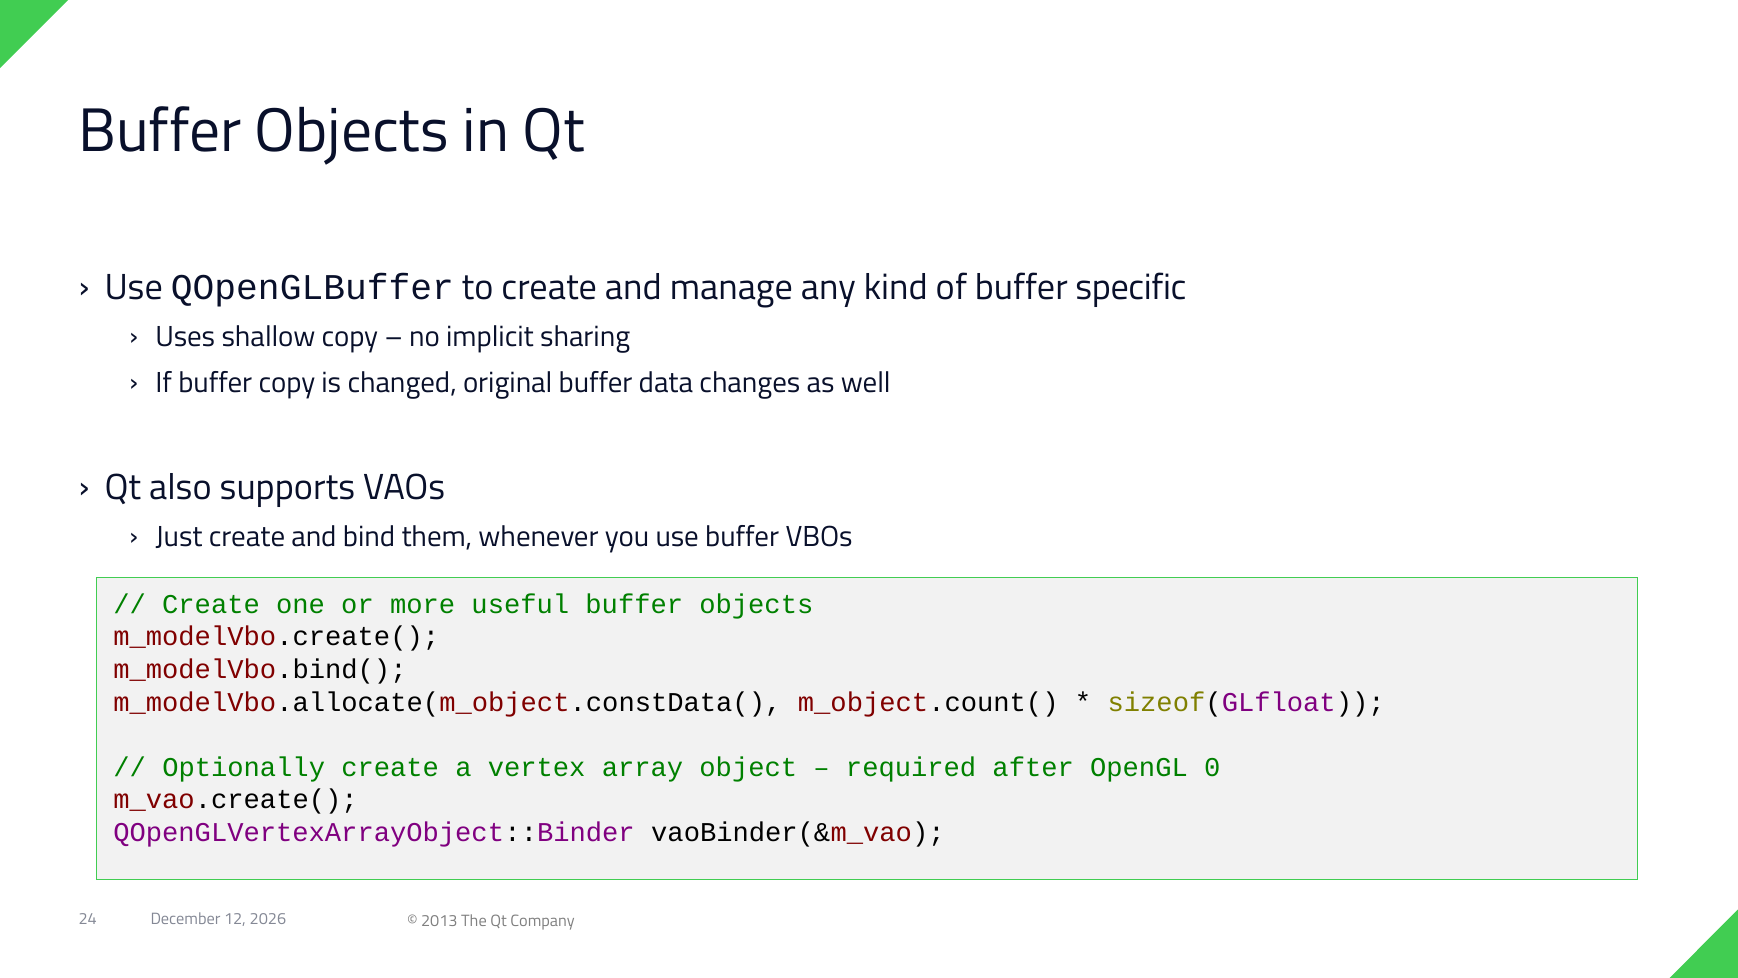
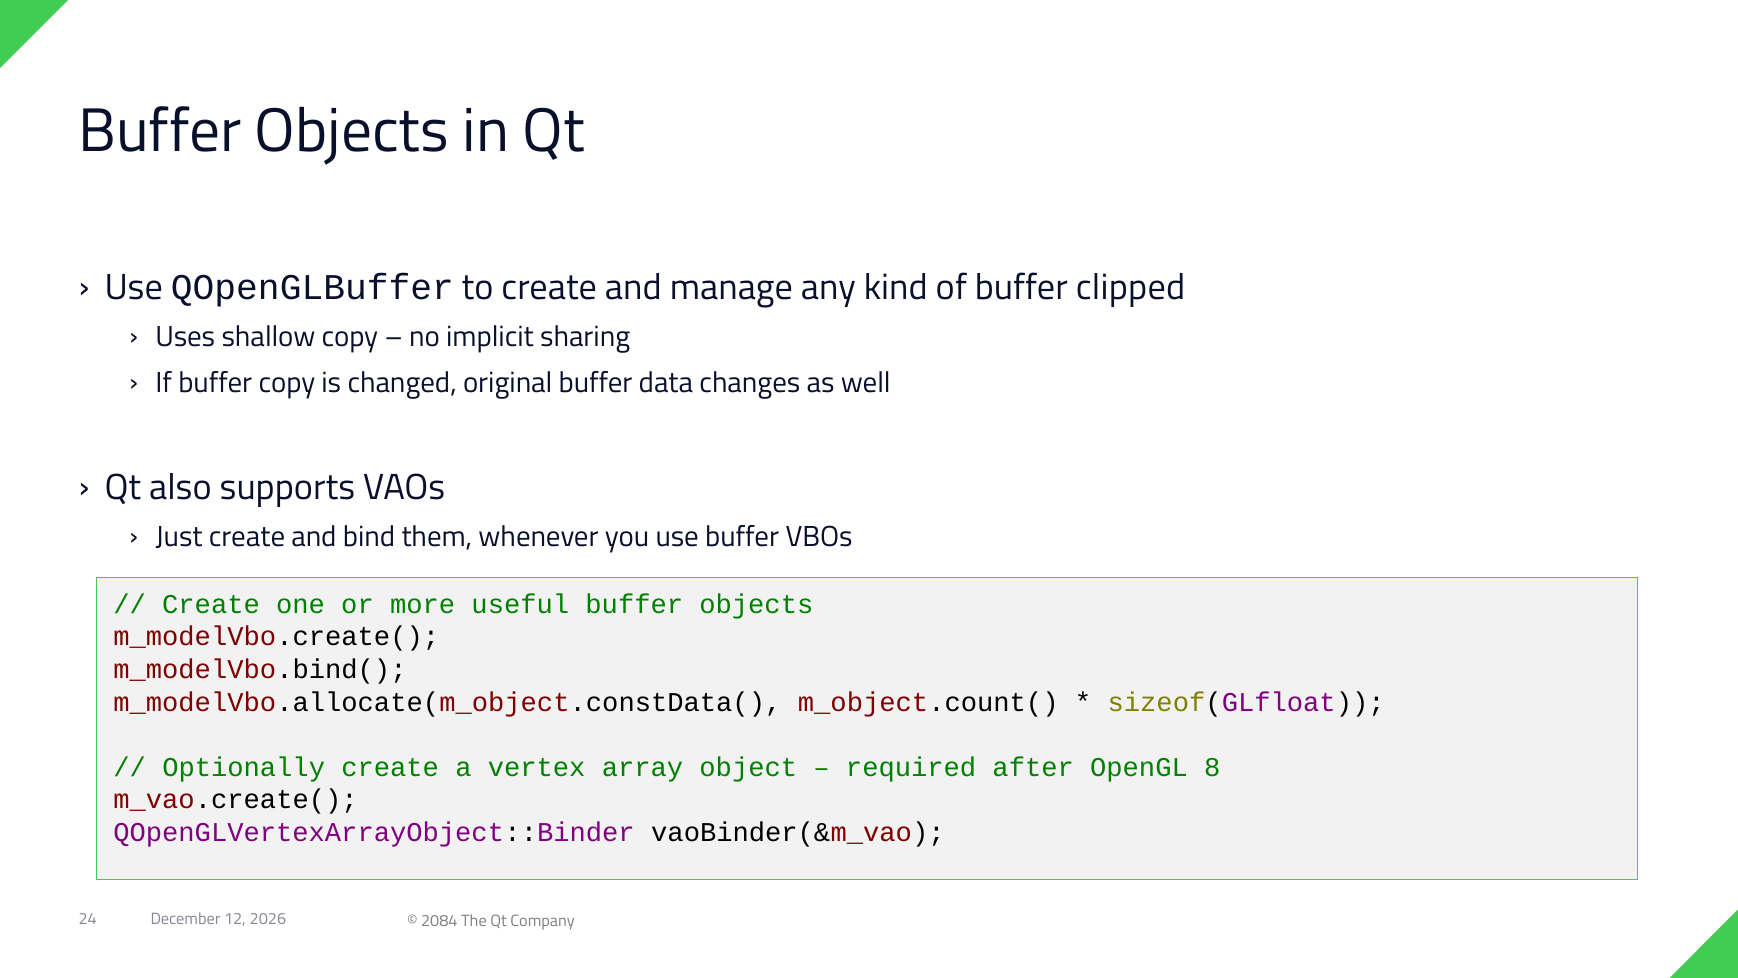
specific: specific -> clipped
0: 0 -> 8
2013: 2013 -> 2084
